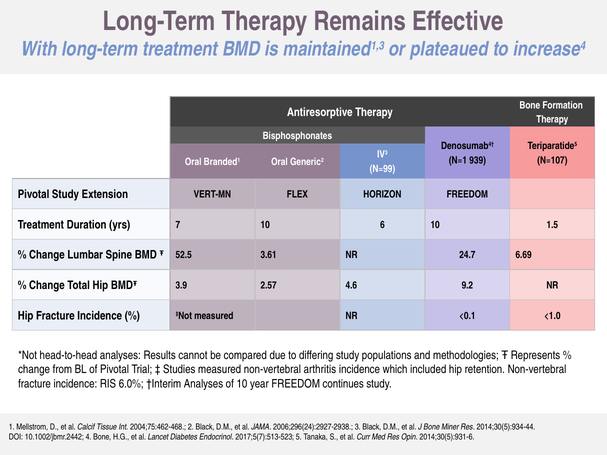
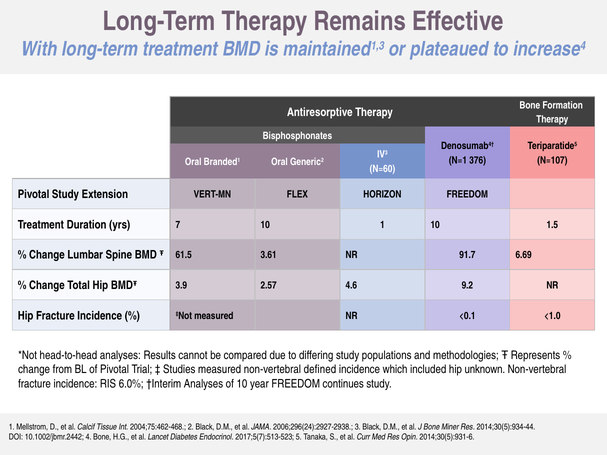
939: 939 -> 376
N=99: N=99 -> N=60
10 6: 6 -> 1
52.5: 52.5 -> 61.5
24.7: 24.7 -> 91.7
arthritis: arthritis -> defined
retention: retention -> unknown
